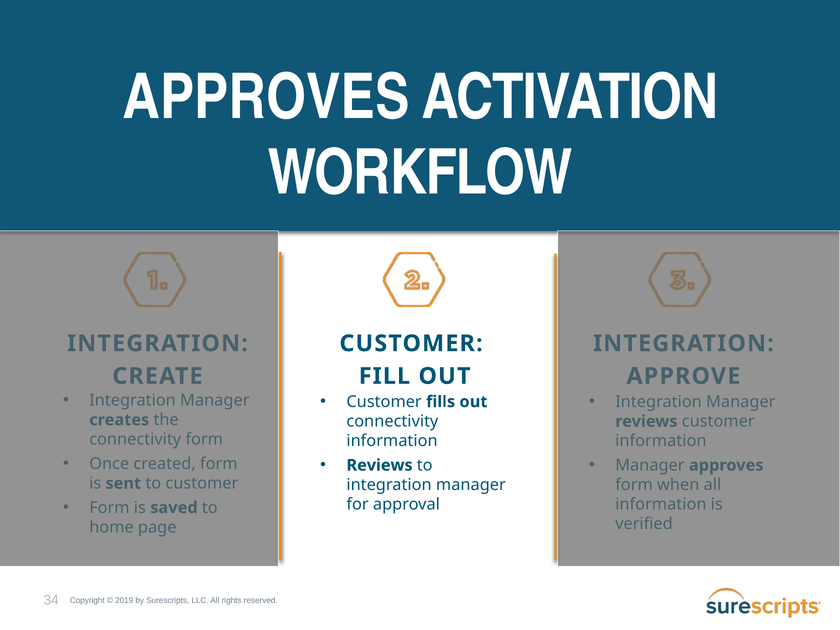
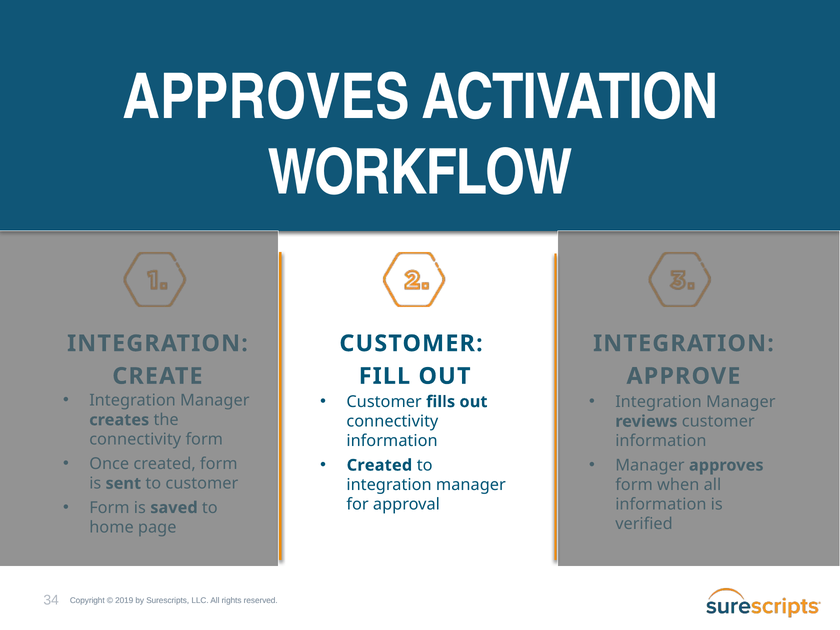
Reviews at (380, 465): Reviews -> Created
